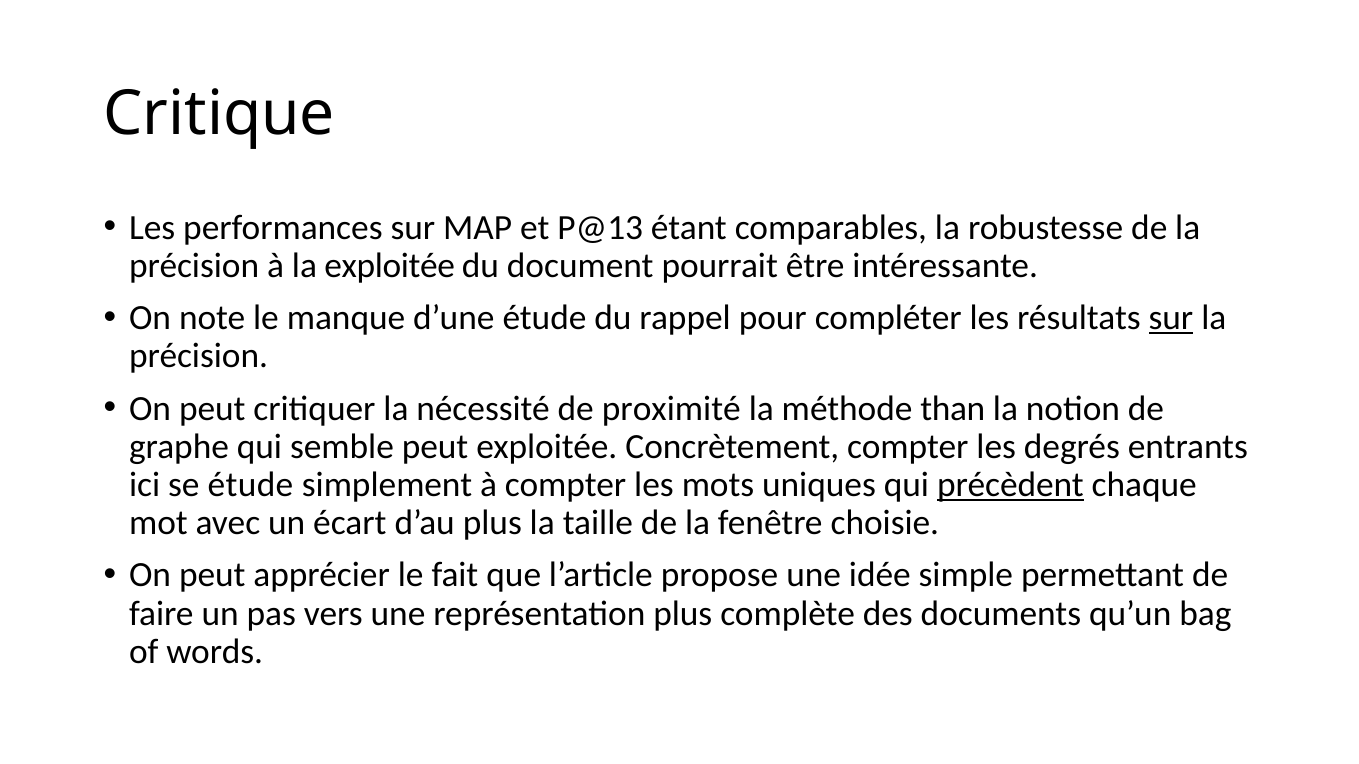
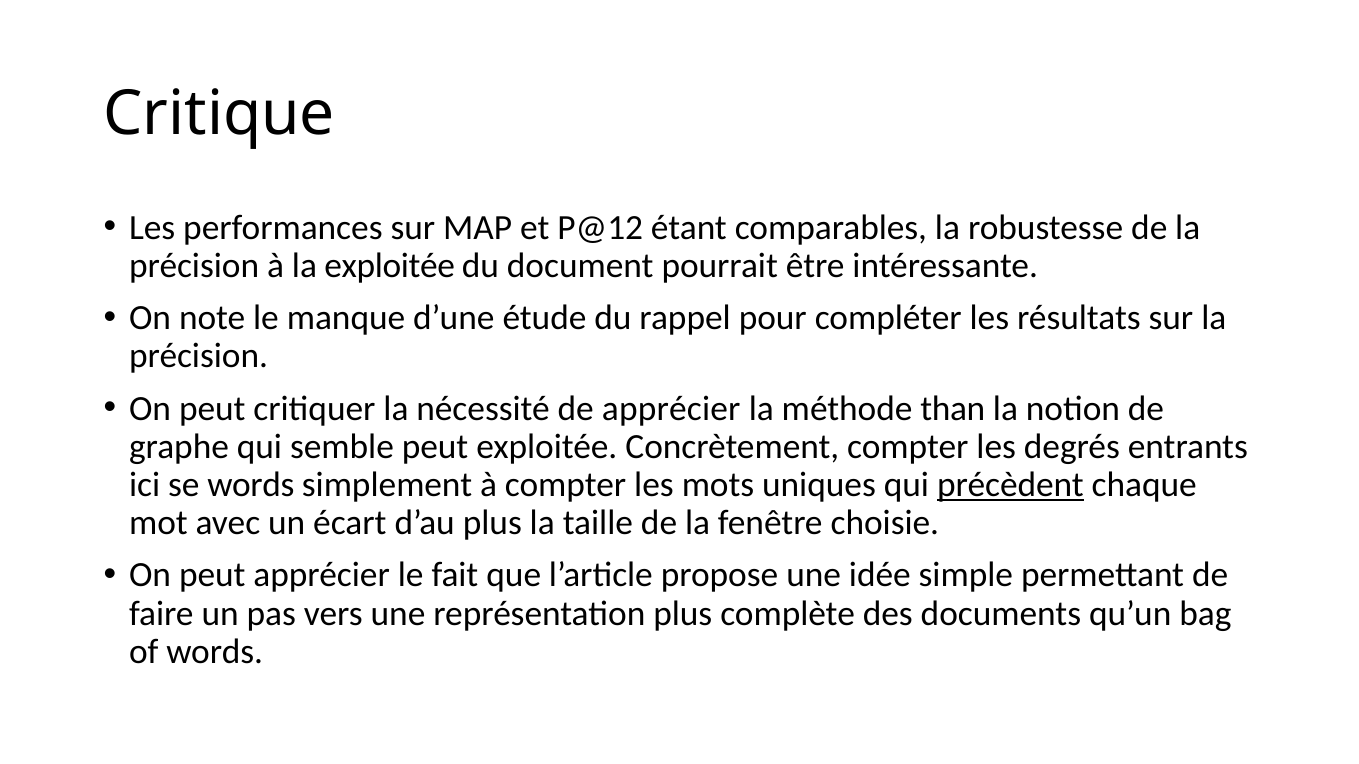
P@13: P@13 -> P@12
sur at (1171, 318) underline: present -> none
de proximité: proximité -> apprécier
se étude: étude -> words
